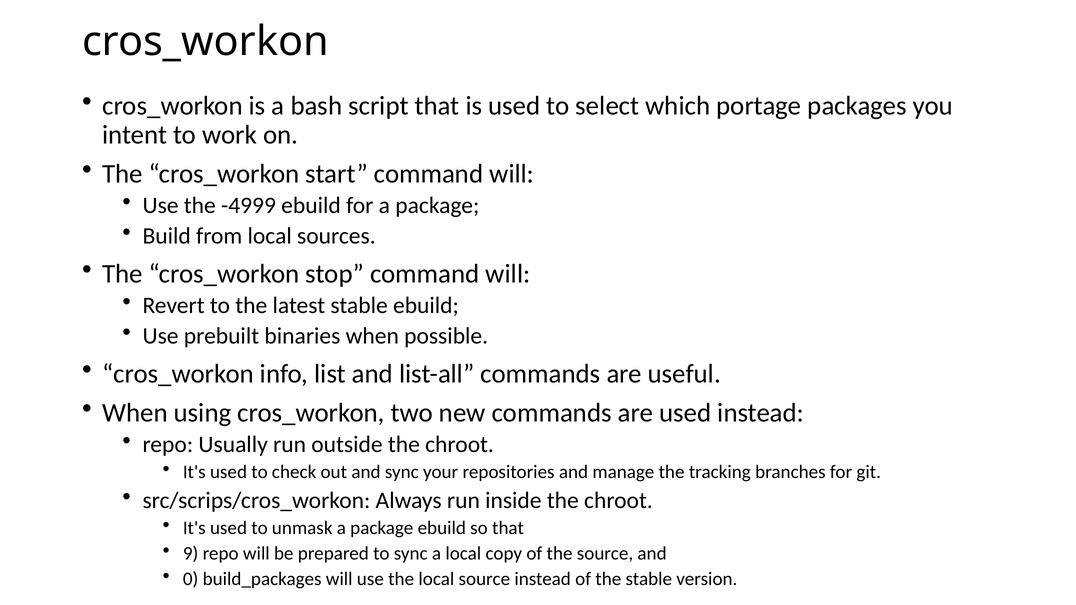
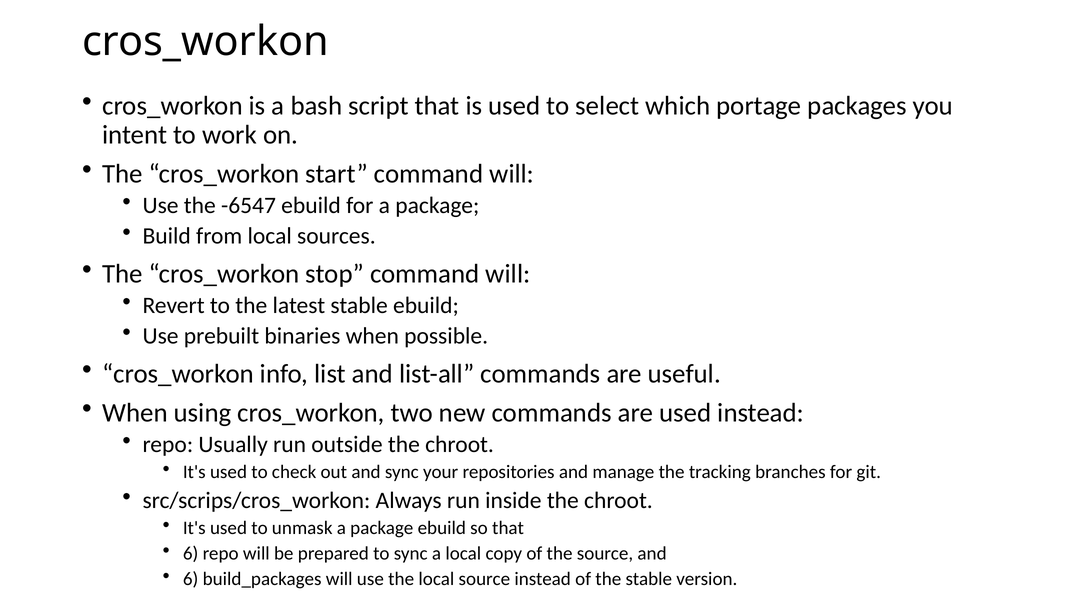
-4999: -4999 -> -6547
9 at (191, 554): 9 -> 6
0 at (191, 579): 0 -> 6
